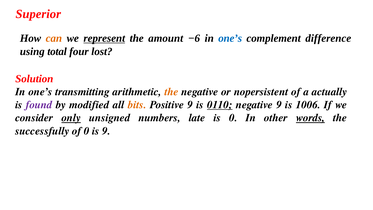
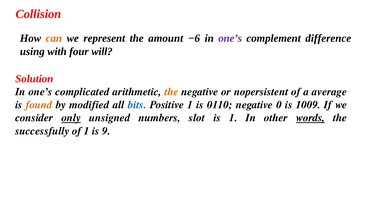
Superior: Superior -> Collision
represent underline: present -> none
one’s at (230, 38) colour: blue -> purple
total: total -> with
lost: lost -> will
transmitting: transmitting -> complicated
actually: actually -> average
found colour: purple -> orange
bits colour: orange -> blue
Positive 9: 9 -> 1
0110 underline: present -> none
negative 9: 9 -> 0
1006: 1006 -> 1009
late: late -> slot
is 0: 0 -> 1
of 0: 0 -> 1
